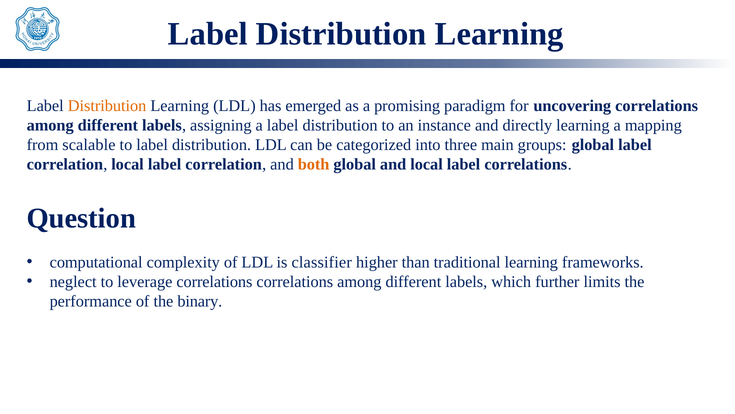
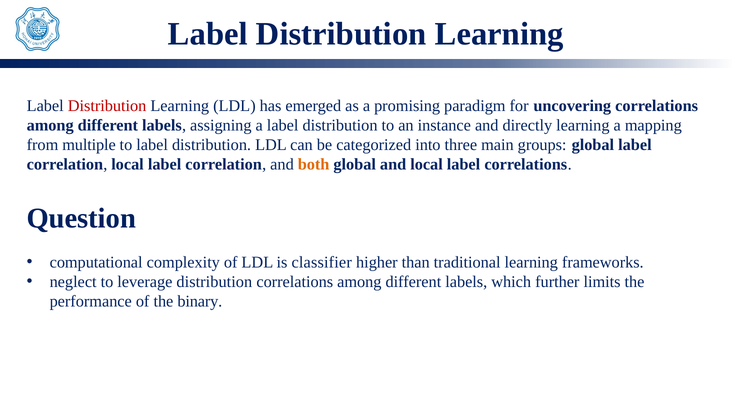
Distribution at (107, 105) colour: orange -> red
scalable: scalable -> multiple
leverage correlations: correlations -> distribution
